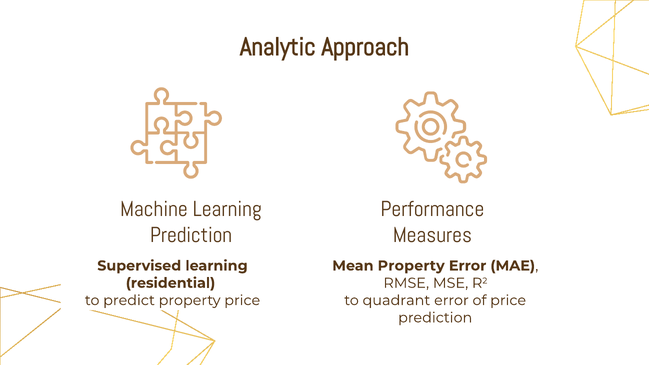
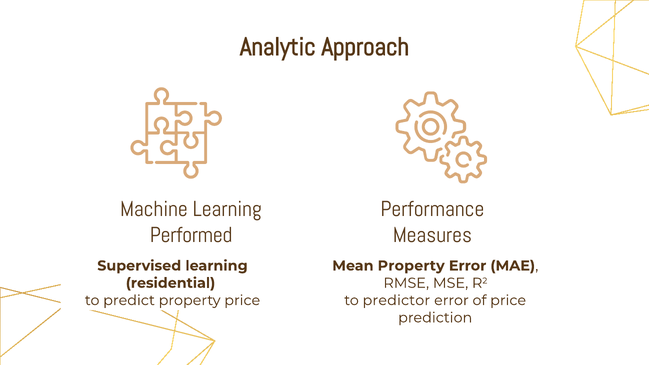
Prediction at (191, 235): Prediction -> Performed
quadrant: quadrant -> predictor
